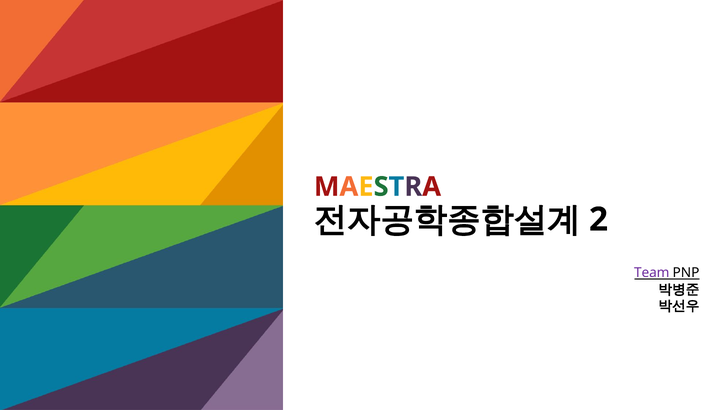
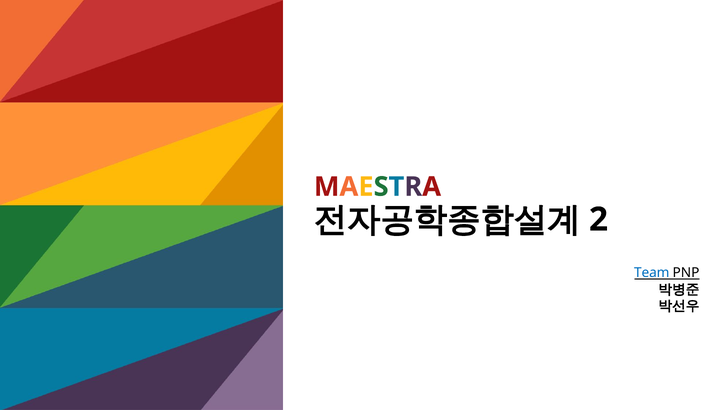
Team colour: purple -> blue
